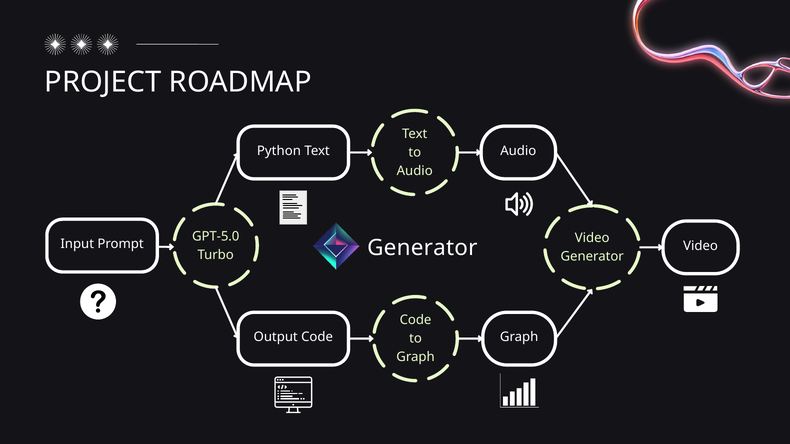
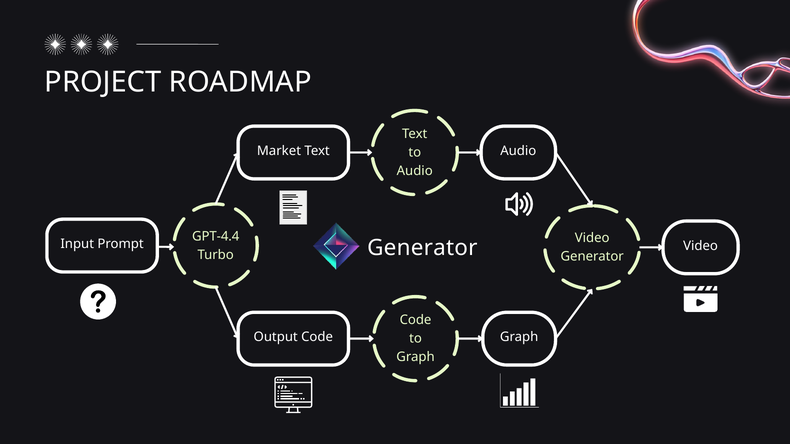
Python: Python -> Market
GPT-5.0: GPT-5.0 -> GPT-4.4
